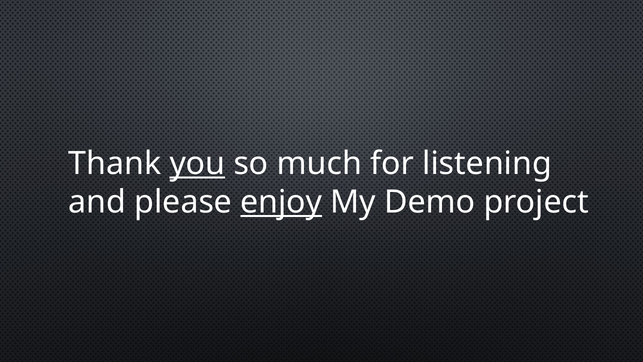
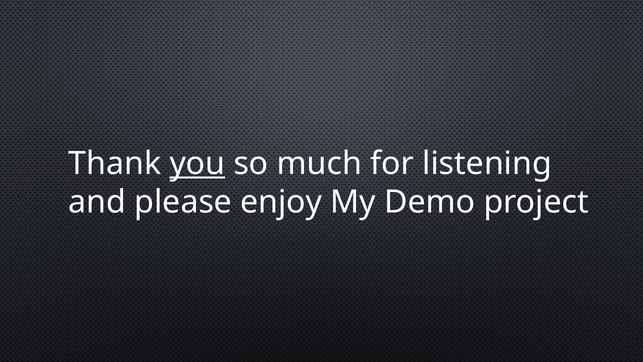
enjoy underline: present -> none
